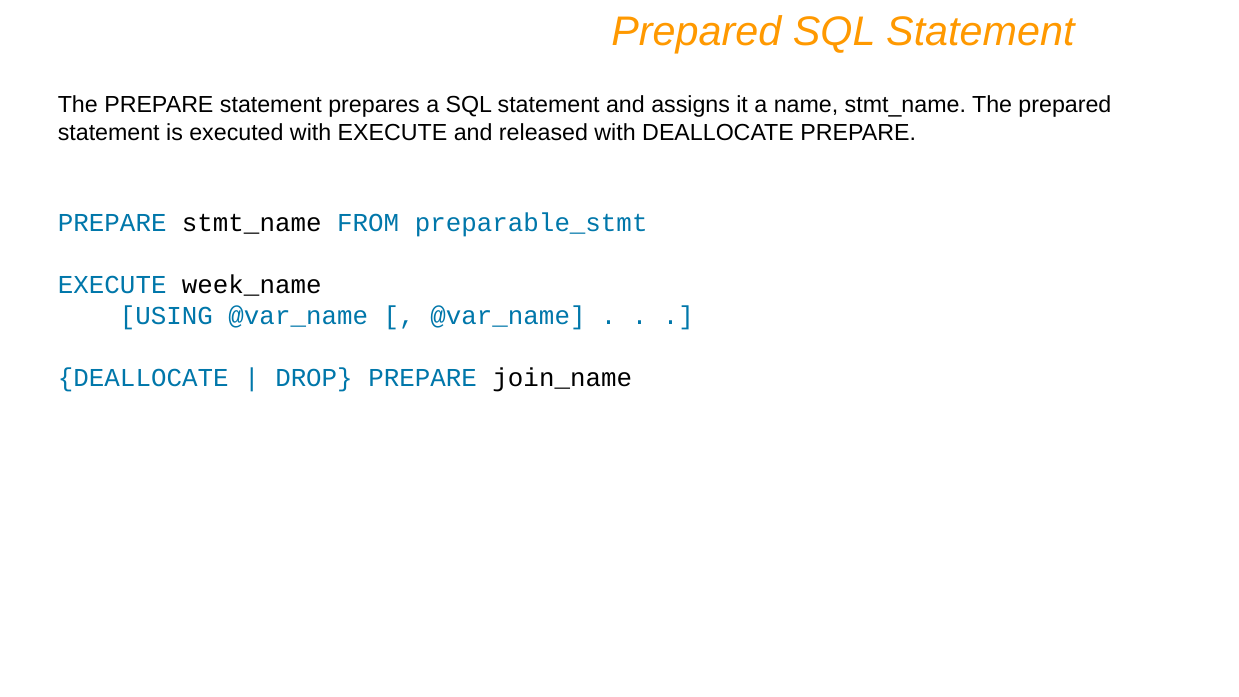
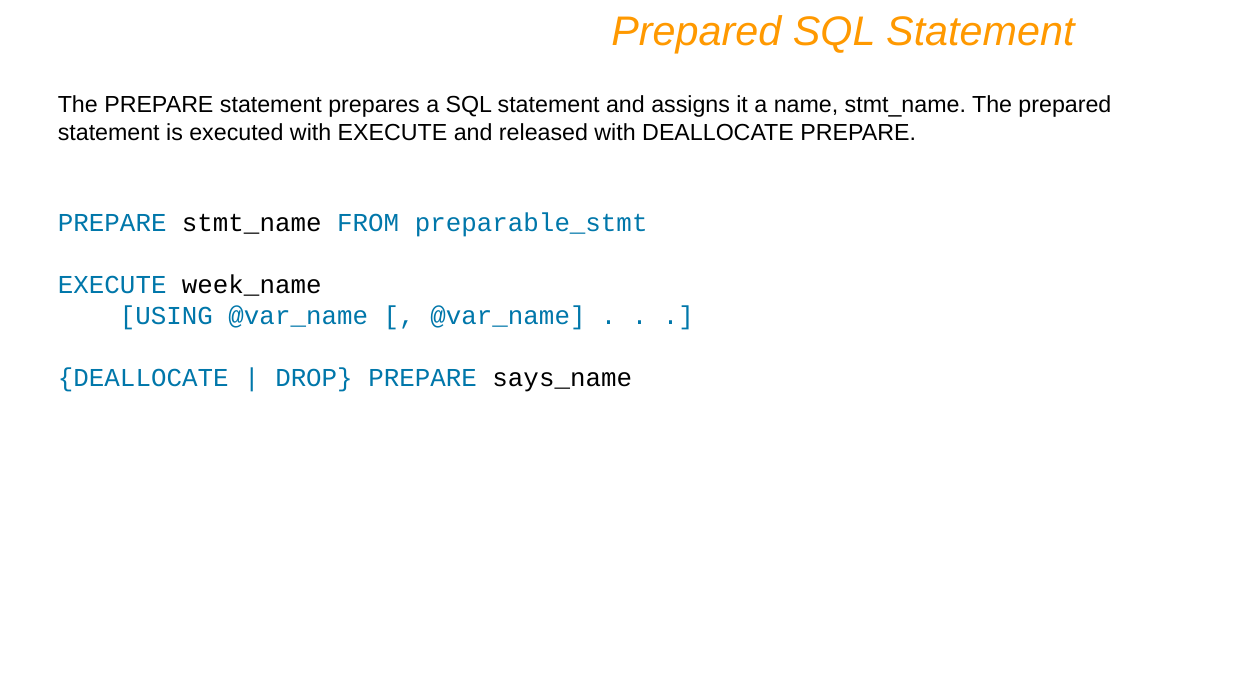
join_name: join_name -> says_name
